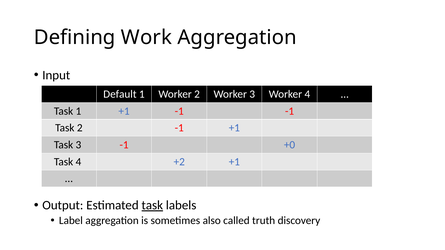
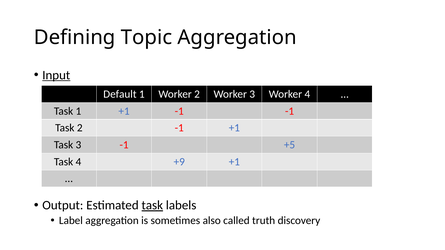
Work: Work -> Topic
Input underline: none -> present
+0: +0 -> +5
+2: +2 -> +9
